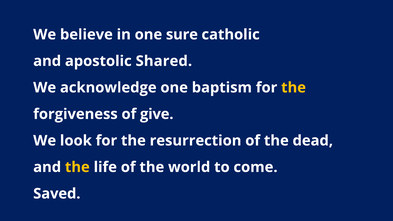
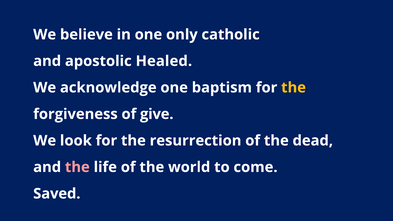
sure: sure -> only
Shared: Shared -> Healed
the at (77, 167) colour: yellow -> pink
